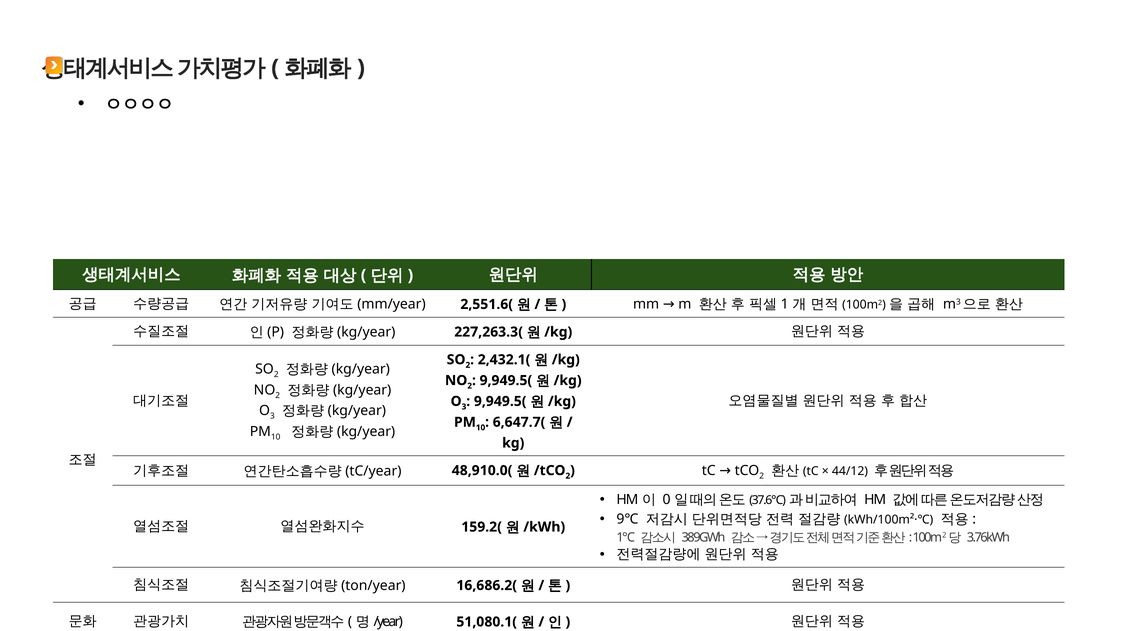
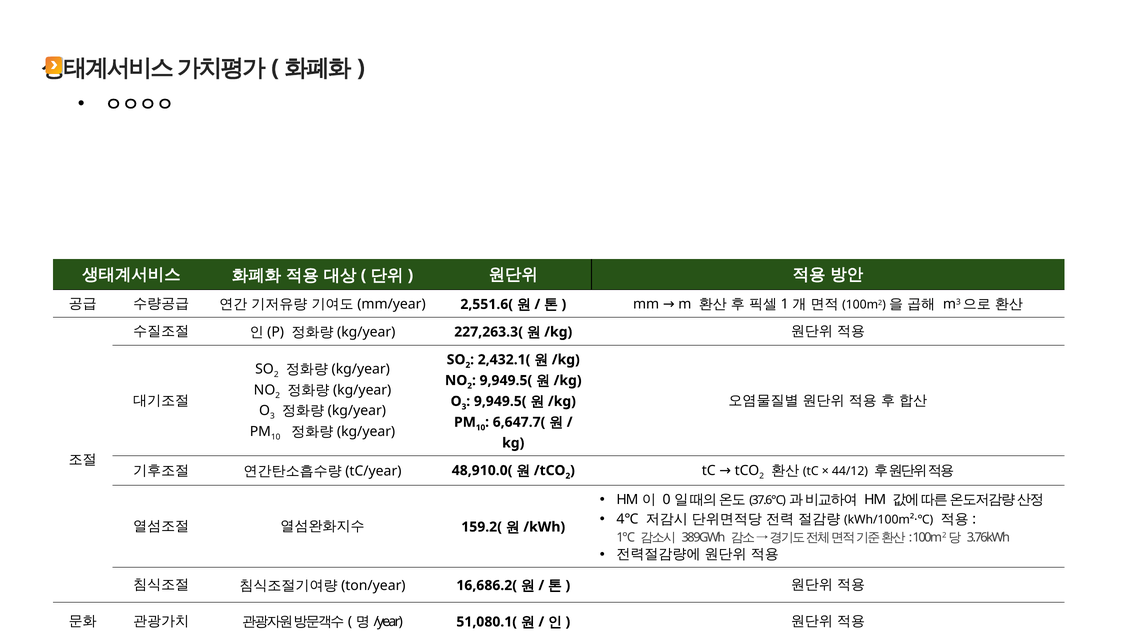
9℃: 9℃ -> 4℃
